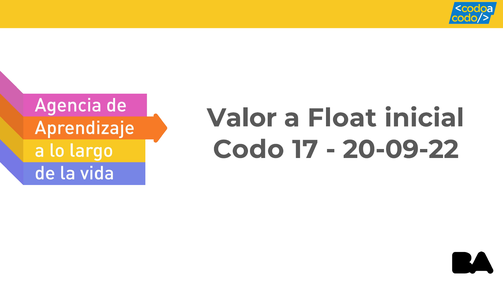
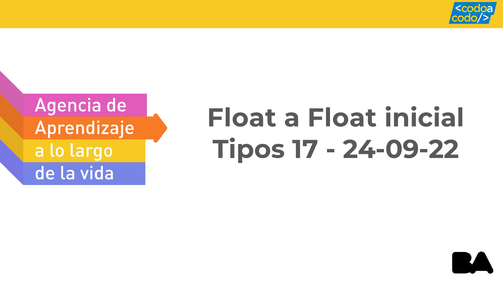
Valor at (242, 118): Valor -> Float
Codo: Codo -> Tipos
20-09-22: 20-09-22 -> 24-09-22
